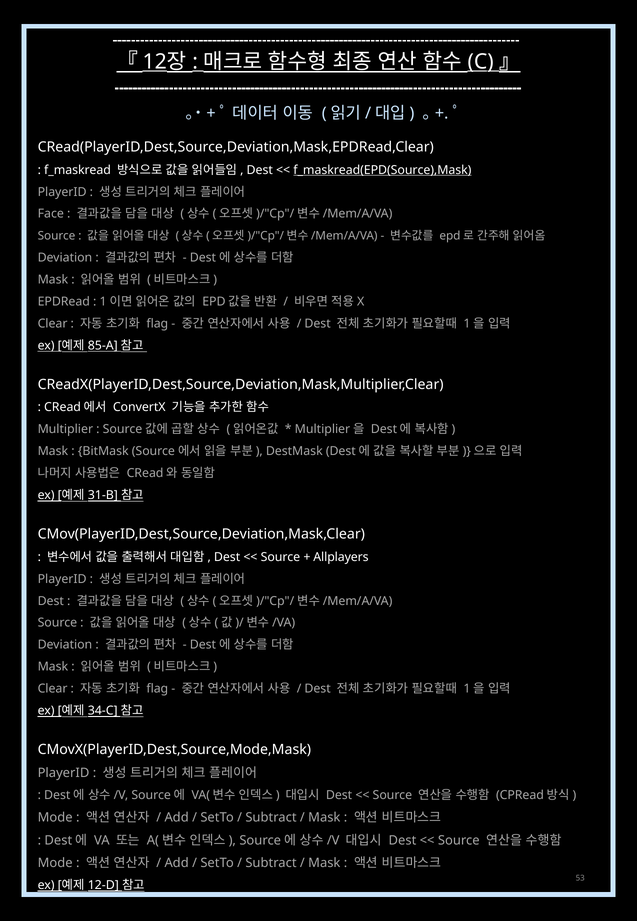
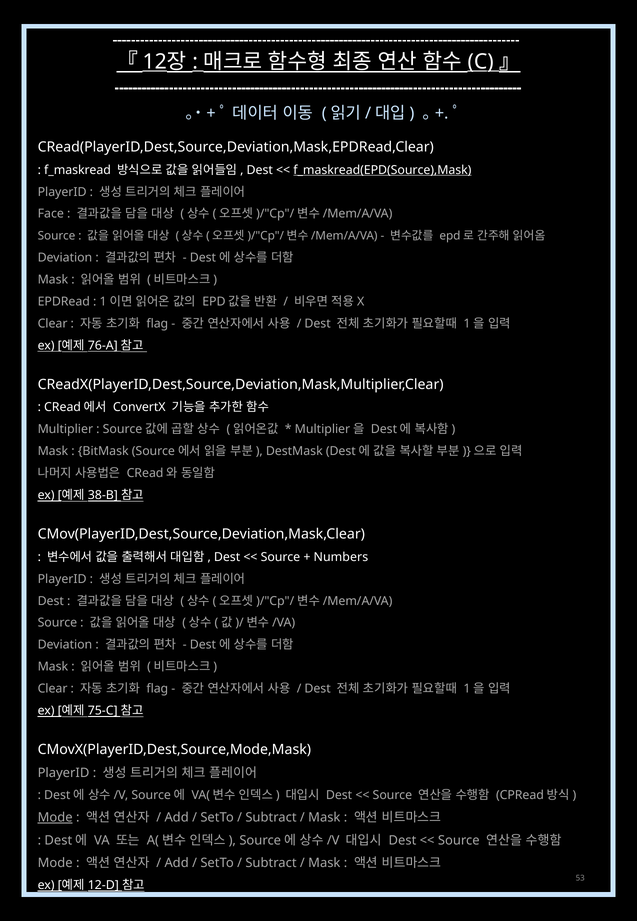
85-A: 85-A -> 76-A
31-B: 31-B -> 38-B
Allplayers: Allplayers -> Numbers
34-C: 34-C -> 75-C
Mode at (55, 817) underline: none -> present
